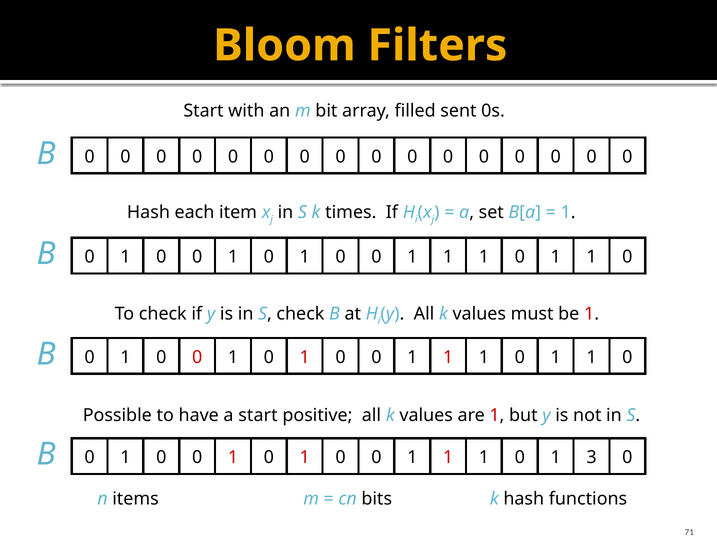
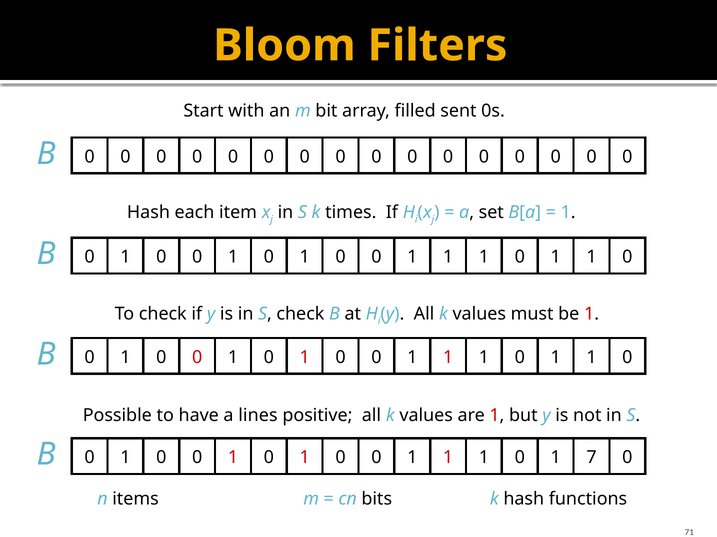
a start: start -> lines
3: 3 -> 7
